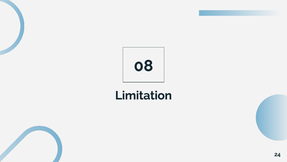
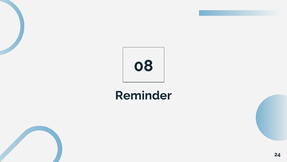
Limitation: Limitation -> Reminder
